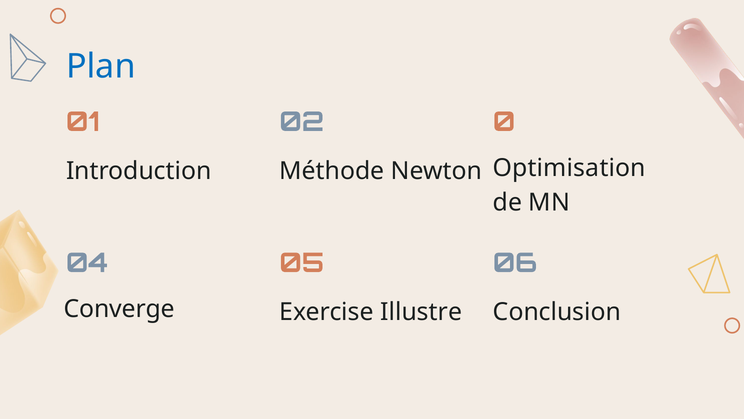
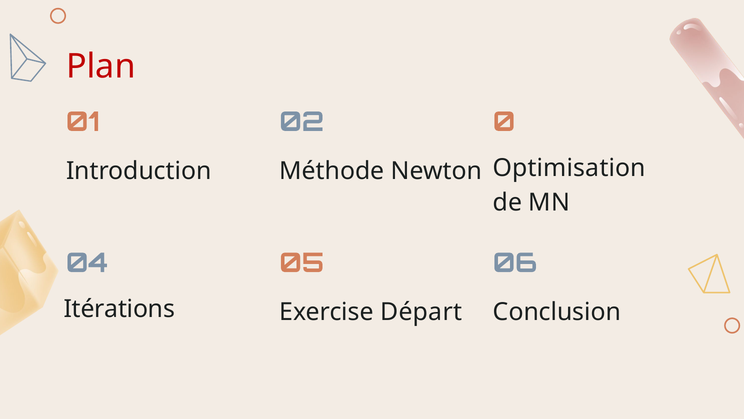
Plan colour: blue -> red
Converge: Converge -> Itérations
Illustre: Illustre -> Départ
